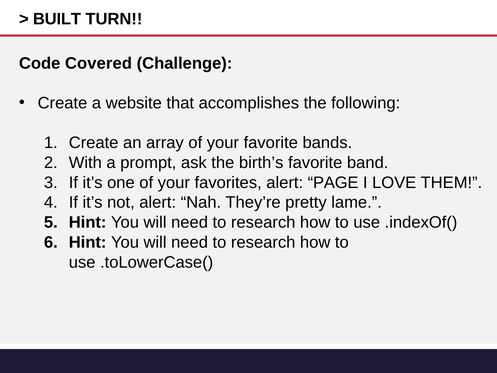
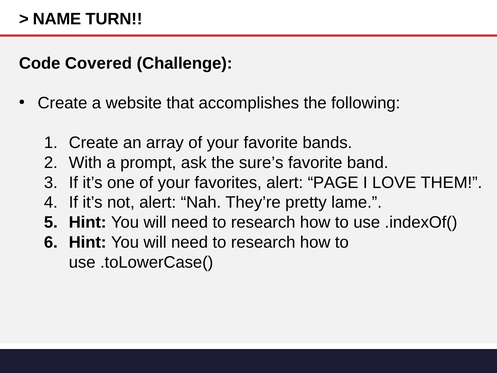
BUILT: BUILT -> NAME
birth’s: birth’s -> sure’s
